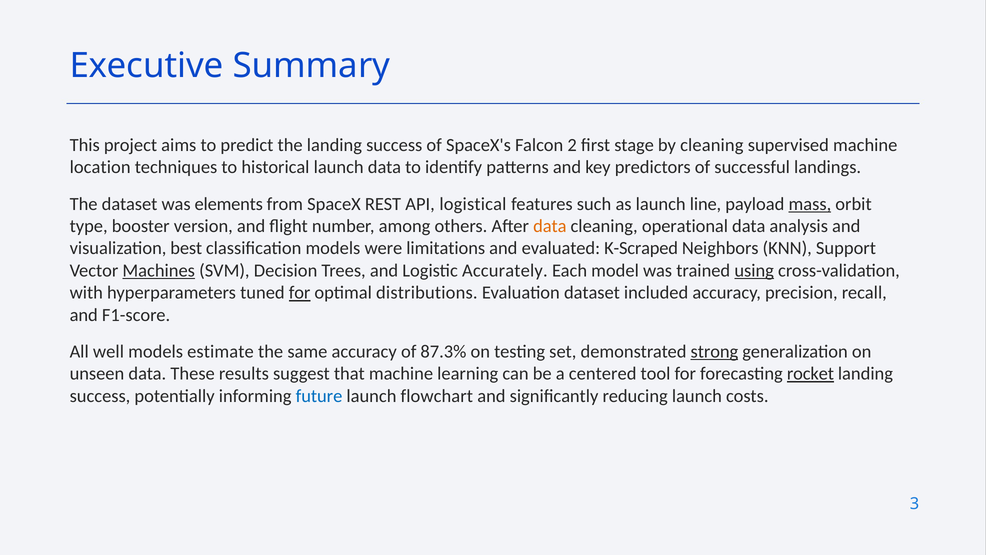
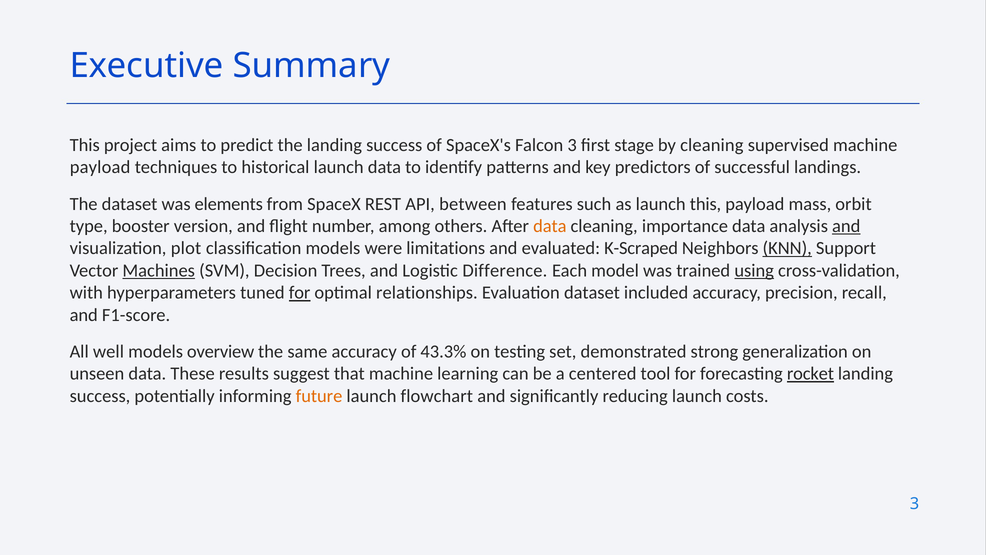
Falcon 2: 2 -> 3
location at (100, 167): location -> payload
logistical: logistical -> between
launch line: line -> this
mass underline: present -> none
operational: operational -> importance
and at (846, 226) underline: none -> present
best: best -> plot
KNN underline: none -> present
Accurately: Accurately -> Difference
distributions: distributions -> relationships
estimate: estimate -> overview
87.3%: 87.3% -> 43.3%
strong underline: present -> none
future colour: blue -> orange
